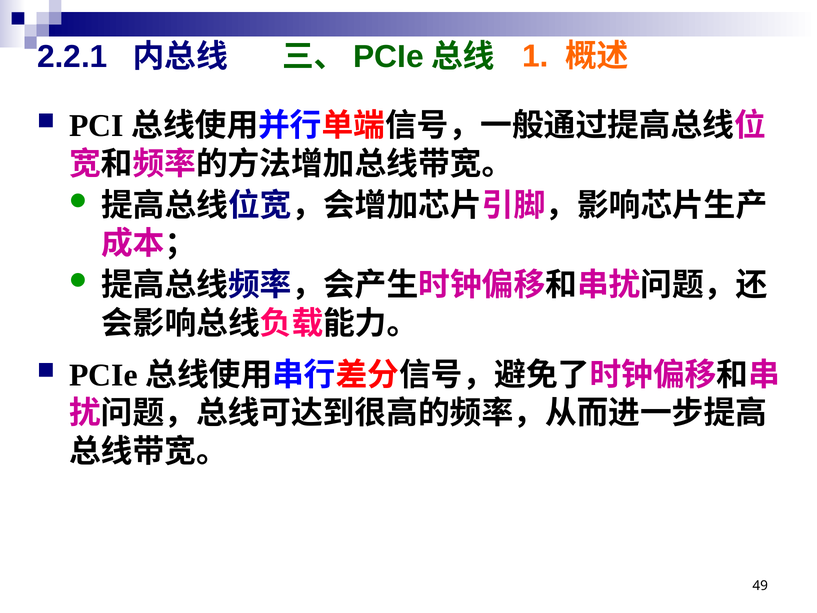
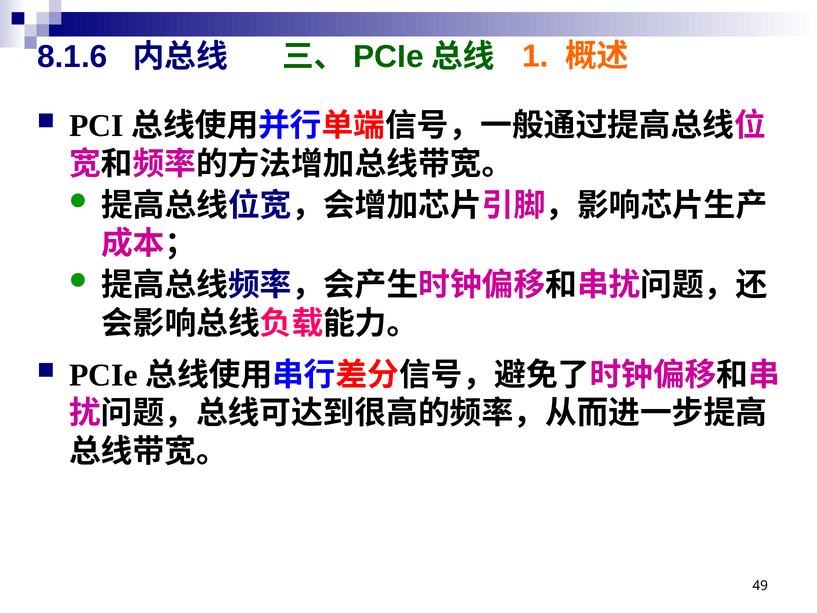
2.2.1: 2.2.1 -> 8.1.6
